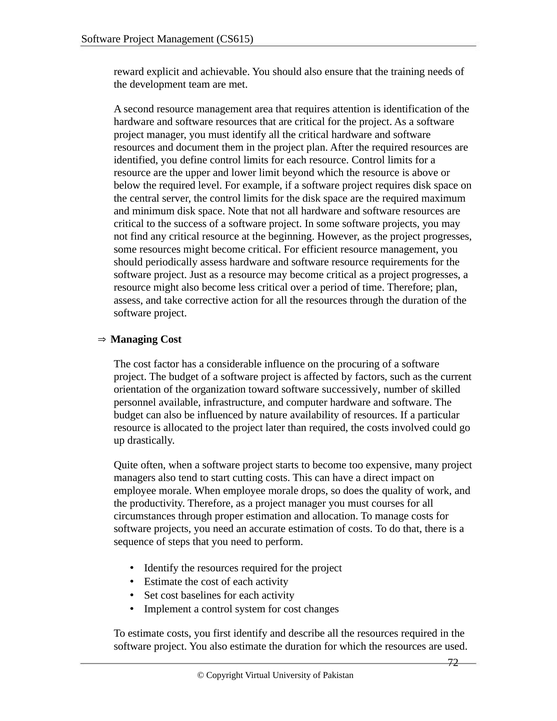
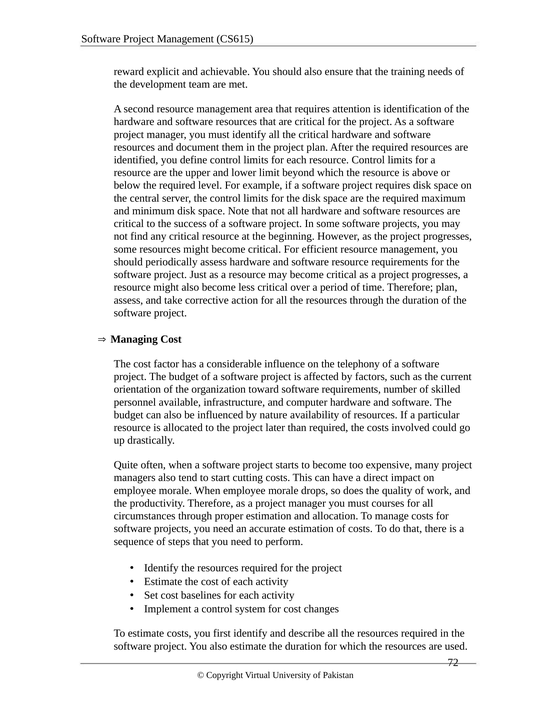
procuring: procuring -> telephony
software successively: successively -> requirements
